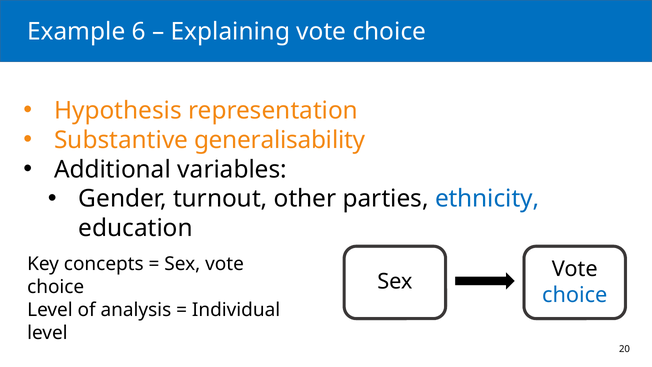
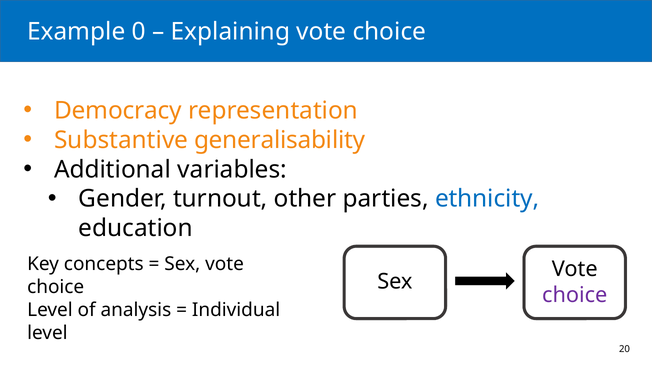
6: 6 -> 0
Hypothesis: Hypothesis -> Democracy
choice at (575, 295) colour: blue -> purple
